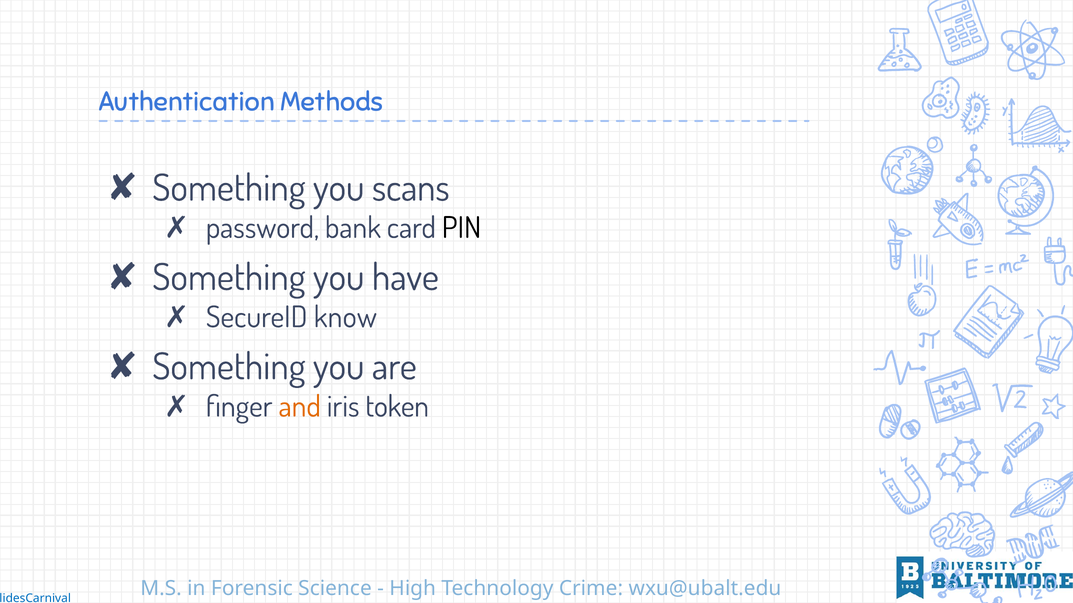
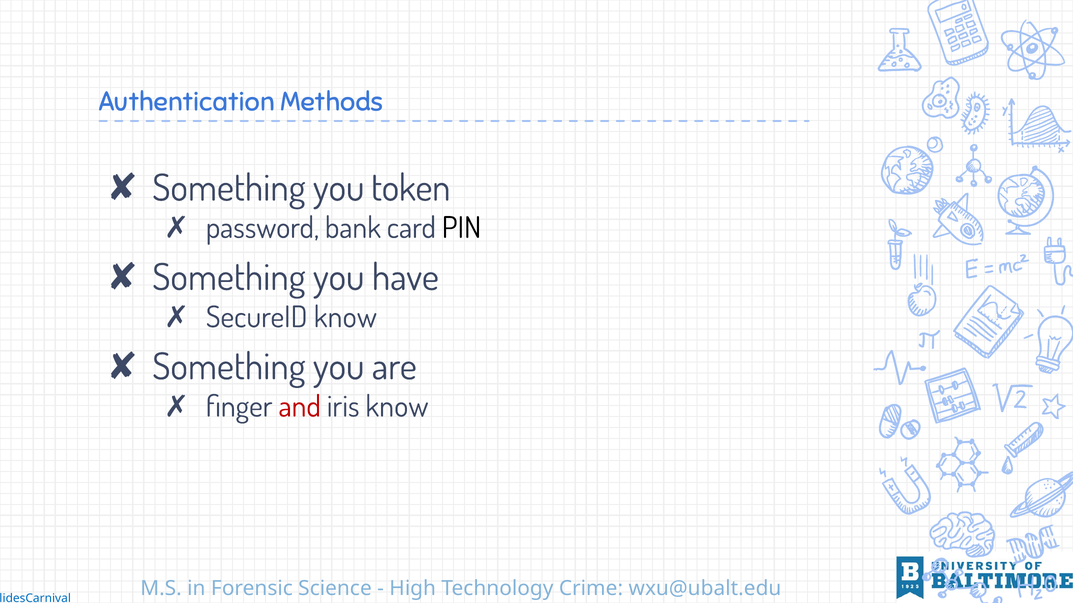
scans: scans -> token
and colour: orange -> red
iris token: token -> know
